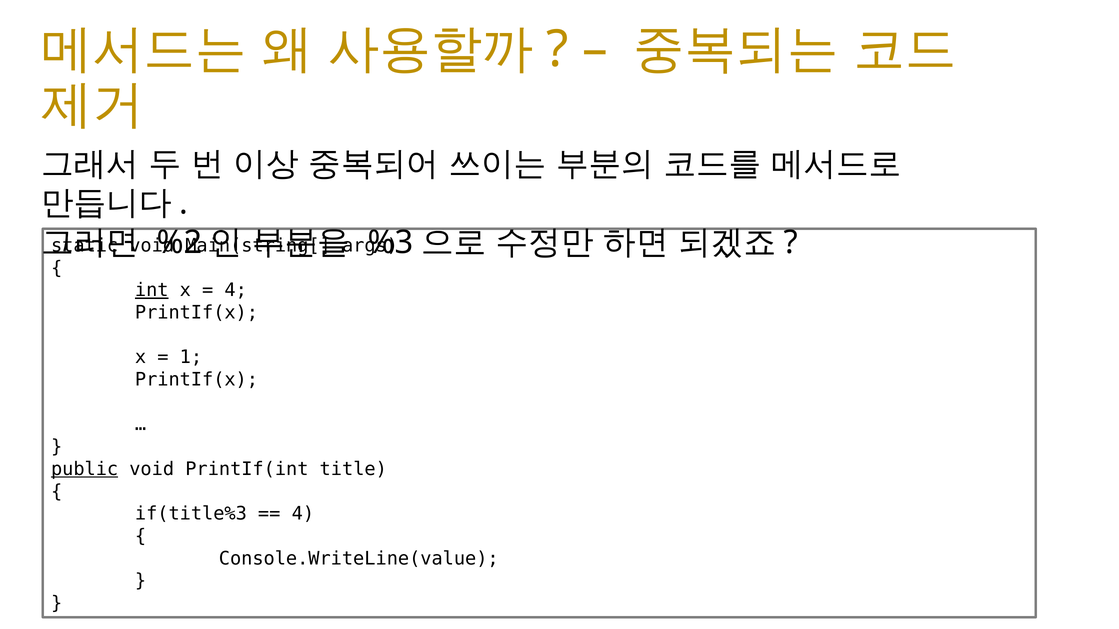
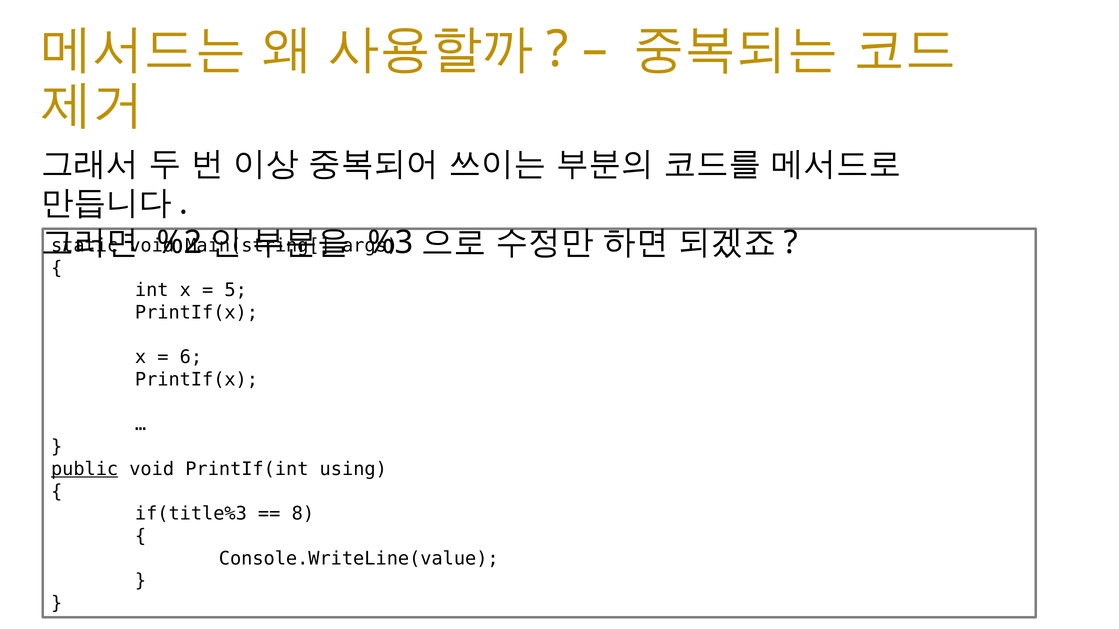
int underline: present -> none
4 at (236, 290): 4 -> 5
1: 1 -> 6
title: title -> using
4 at (303, 514): 4 -> 8
